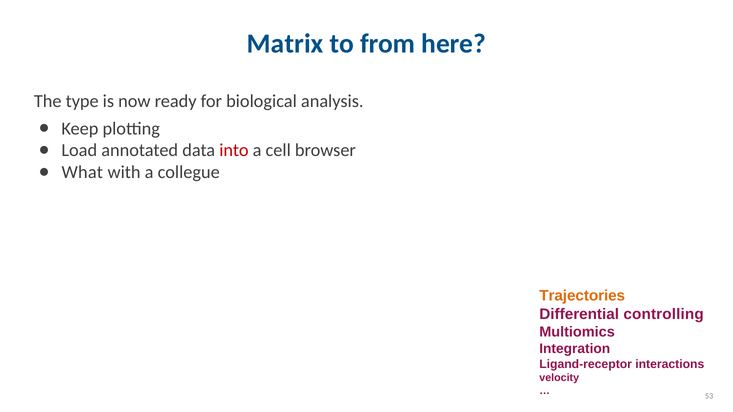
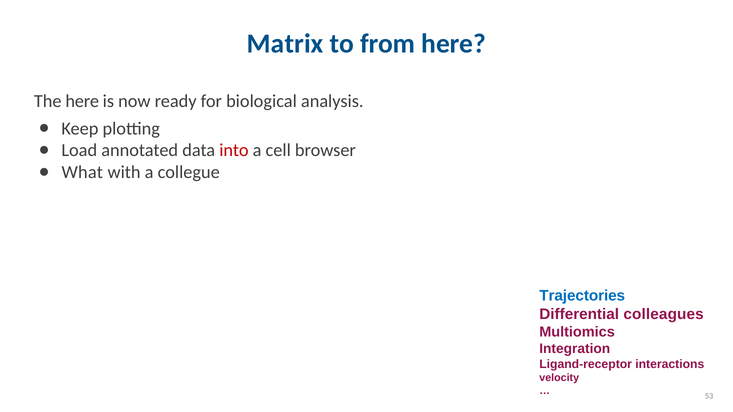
The type: type -> here
Trajectories colour: orange -> blue
controlling: controlling -> colleagues
